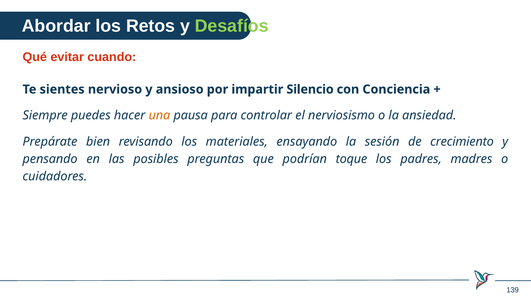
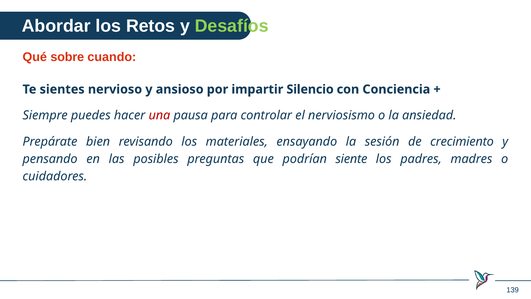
evitar: evitar -> sobre
una colour: orange -> red
toque: toque -> siente
